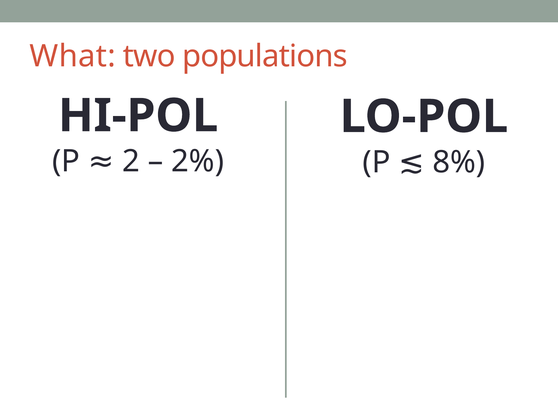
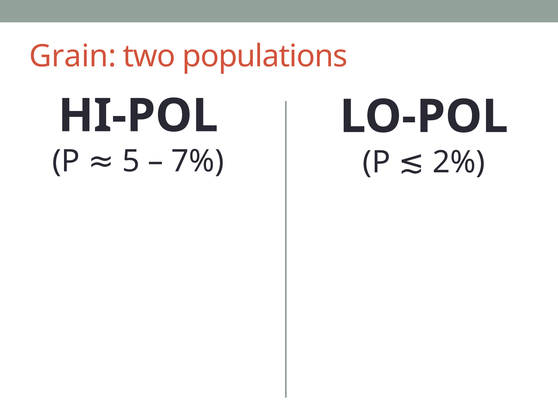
What: What -> Grain
2: 2 -> 5
2%: 2% -> 7%
8%: 8% -> 2%
